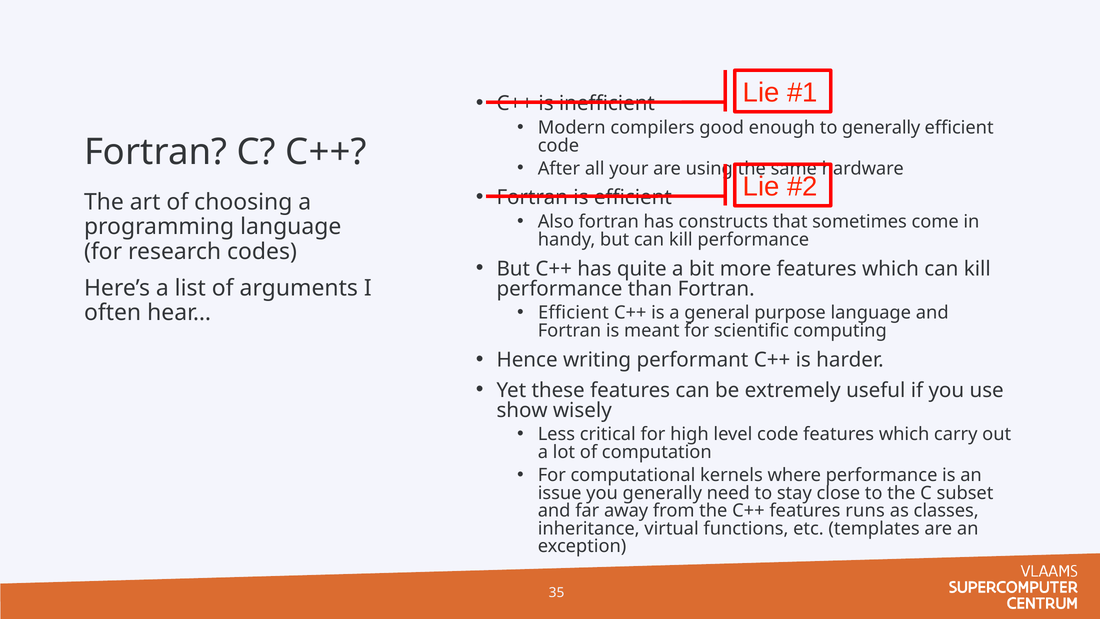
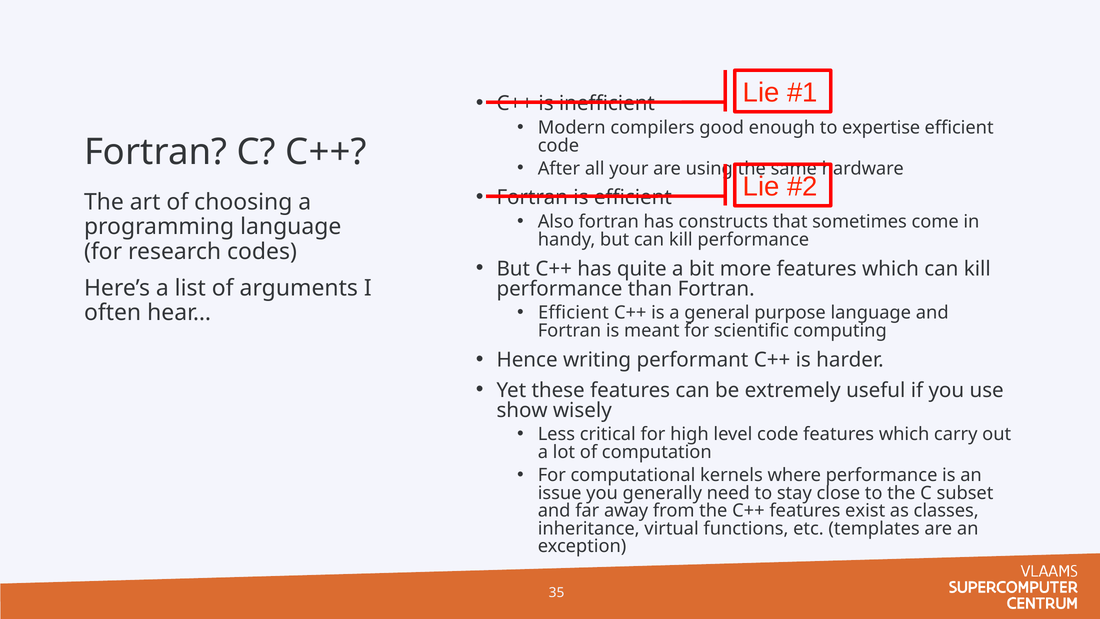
to generally: generally -> expertise
runs: runs -> exist
